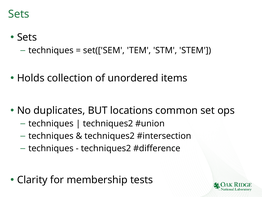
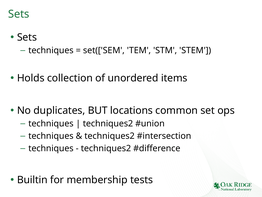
Clarity: Clarity -> Builtin
